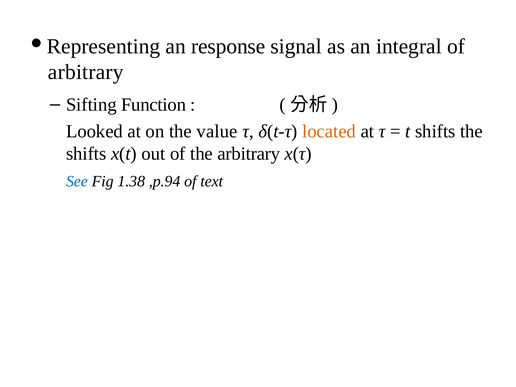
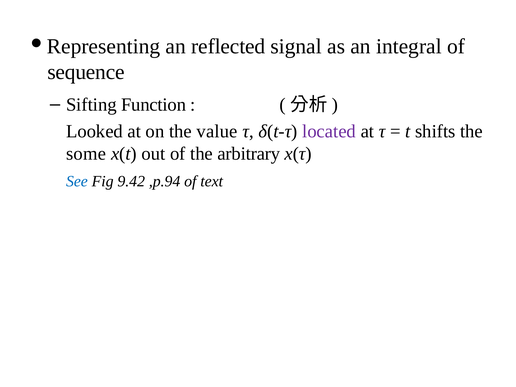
response: response -> reflected
arbitrary at (86, 72): arbitrary -> sequence
located colour: orange -> purple
shifts at (86, 154): shifts -> some
1.38: 1.38 -> 9.42
